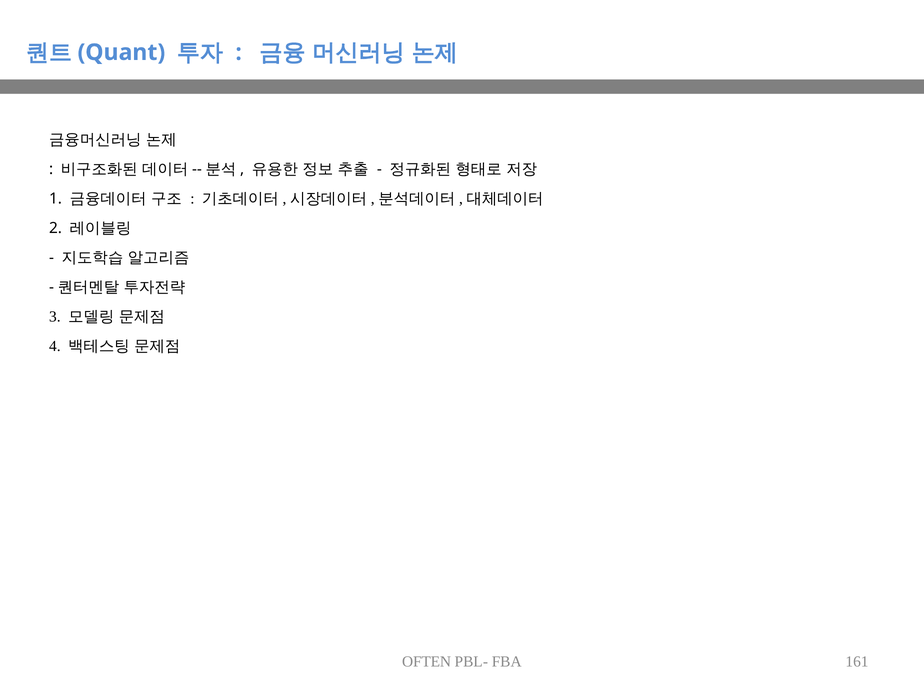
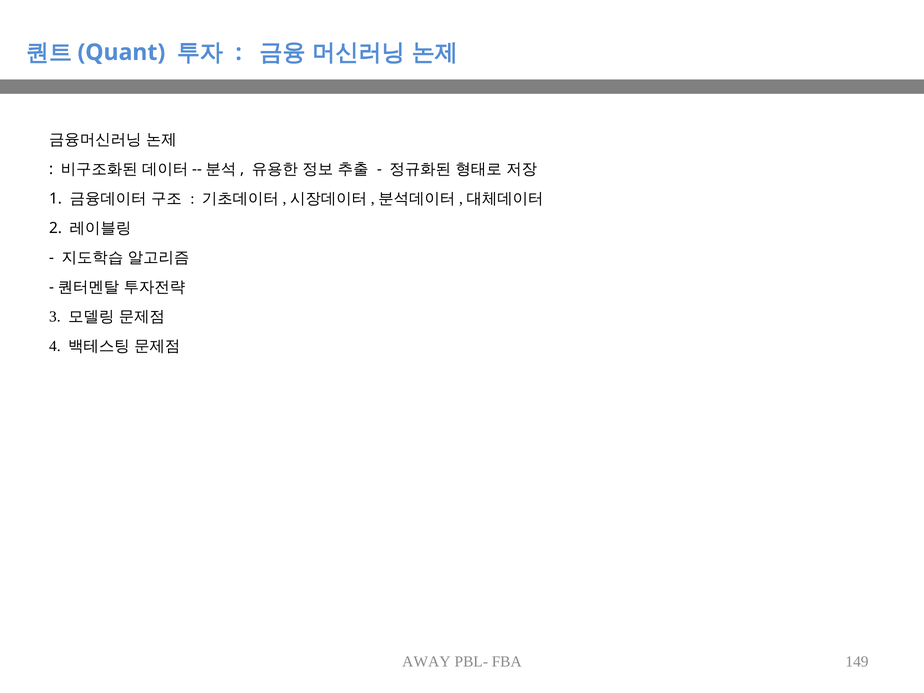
OFTEN: OFTEN -> AWAY
161: 161 -> 149
